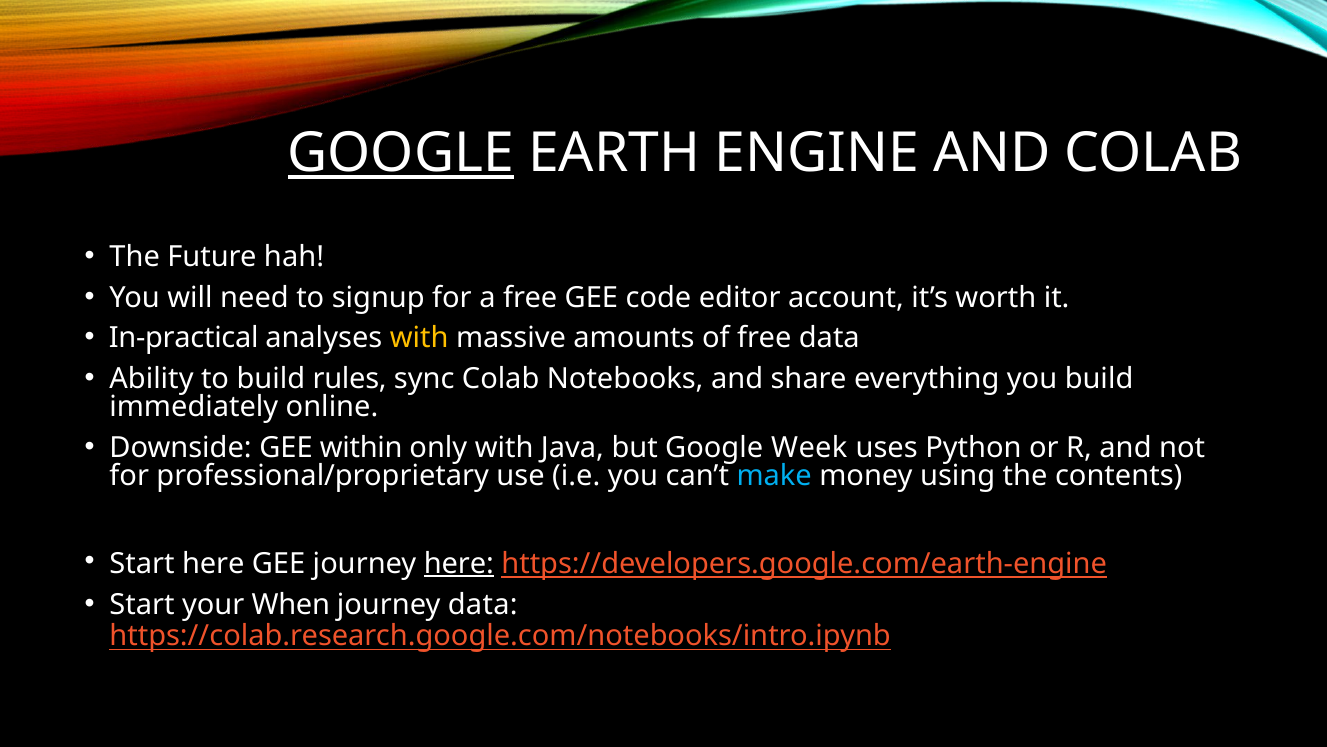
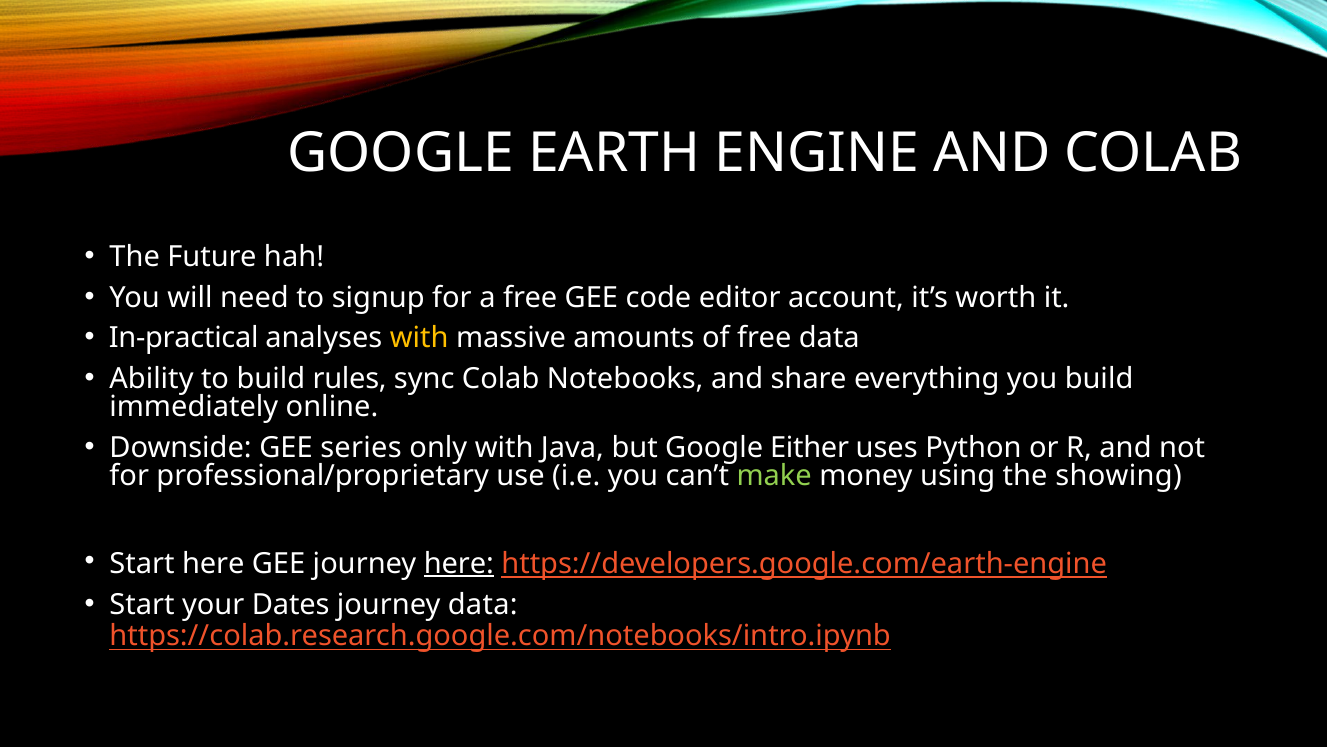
GOOGLE at (401, 153) underline: present -> none
within: within -> series
Week: Week -> Either
make colour: light blue -> light green
contents: contents -> showing
When: When -> Dates
